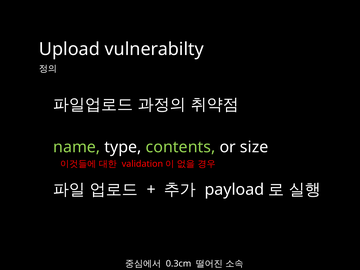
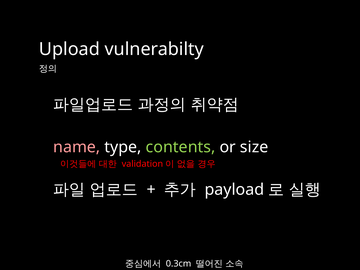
name colour: light green -> pink
